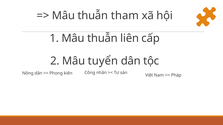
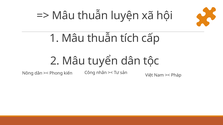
tham: tham -> luyện
liên: liên -> tích
